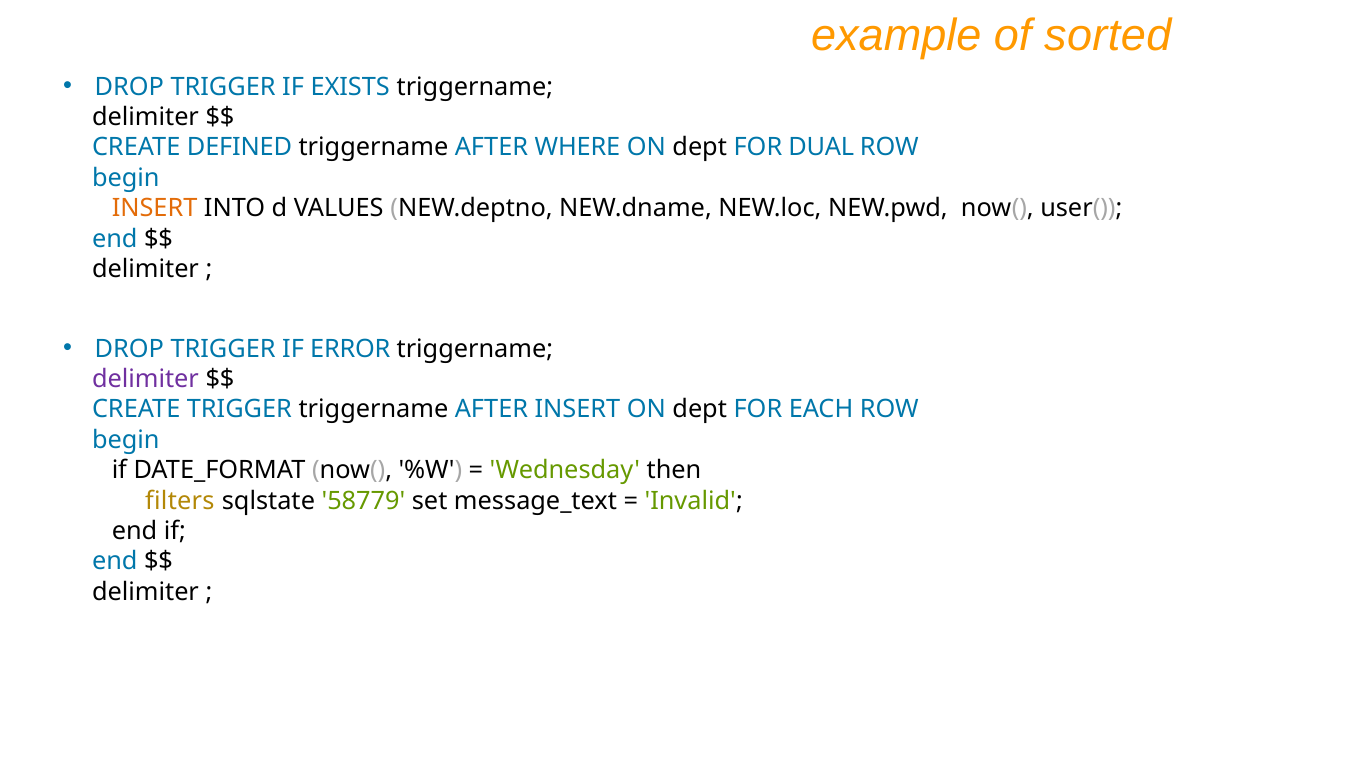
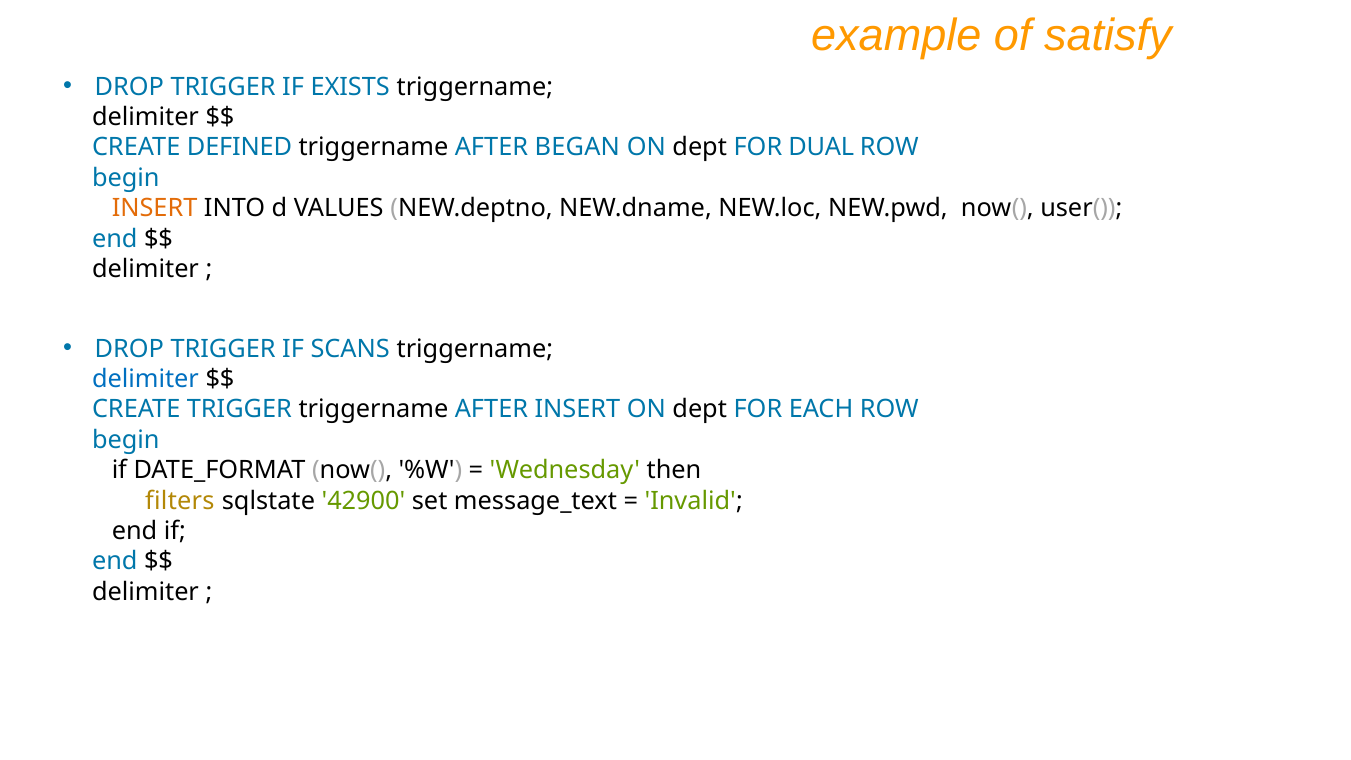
sorted: sorted -> satisfy
WHERE: WHERE -> BEGAN
ERROR: ERROR -> SCANS
delimiter at (146, 379) colour: purple -> blue
58779: 58779 -> 42900
